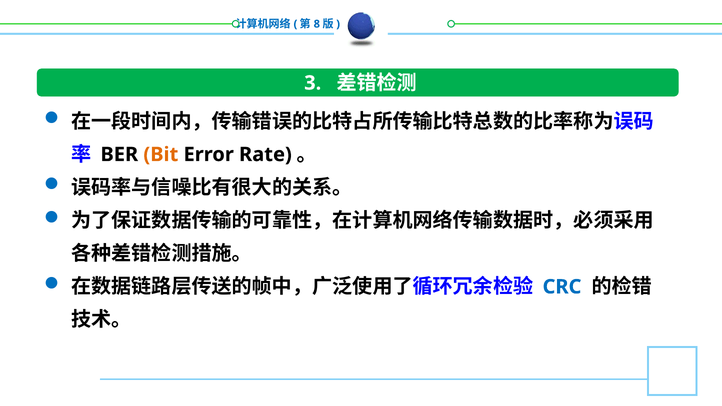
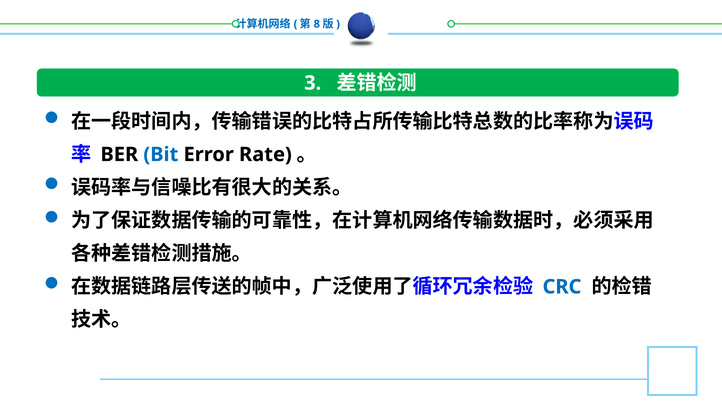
Bit colour: orange -> blue
